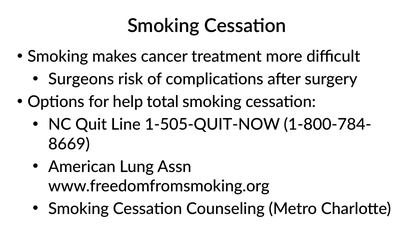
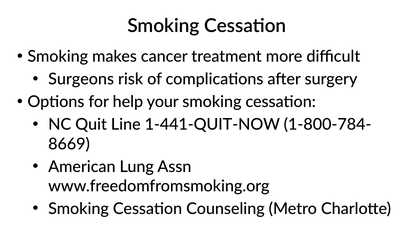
total: total -> your
1-505-QUIT-NOW: 1-505-QUIT-NOW -> 1-441-QUIT-NOW
